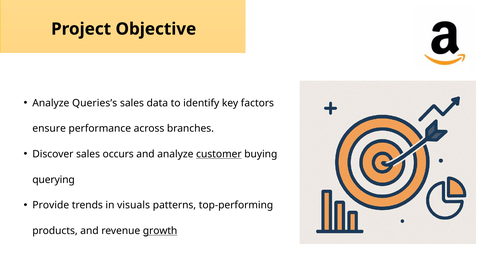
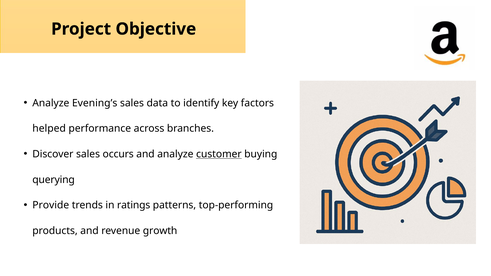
Queries’s: Queries’s -> Evening’s
ensure: ensure -> helped
visuals: visuals -> ratings
growth underline: present -> none
